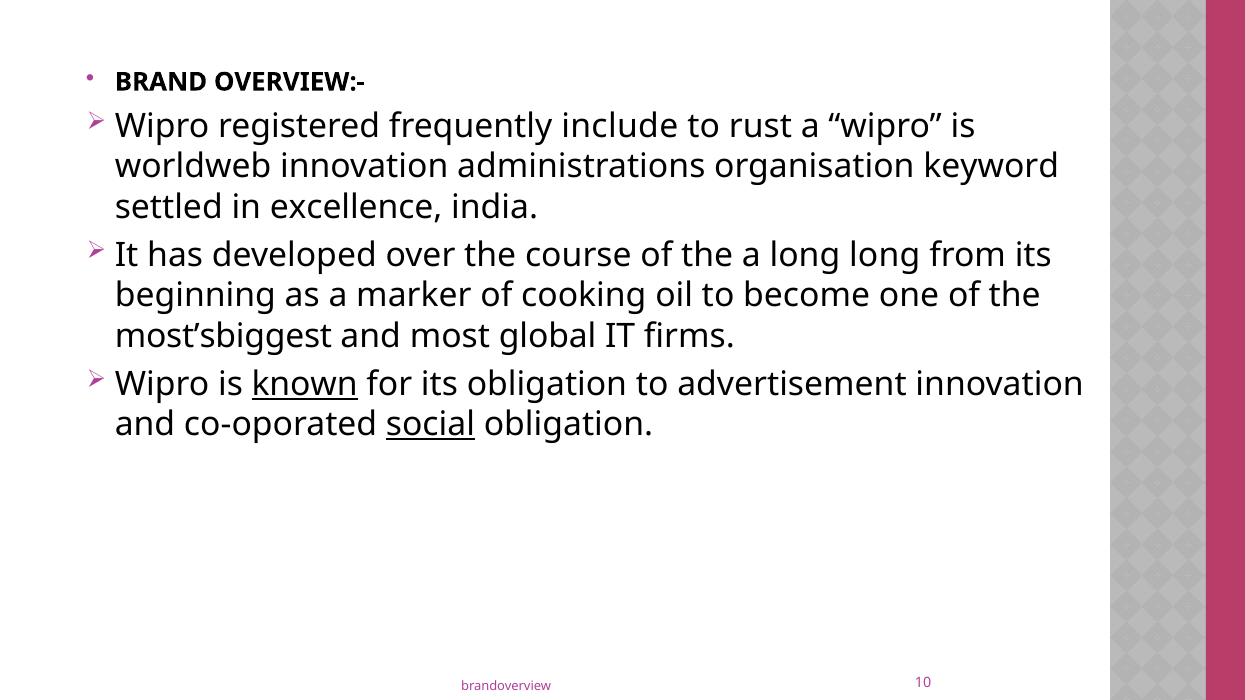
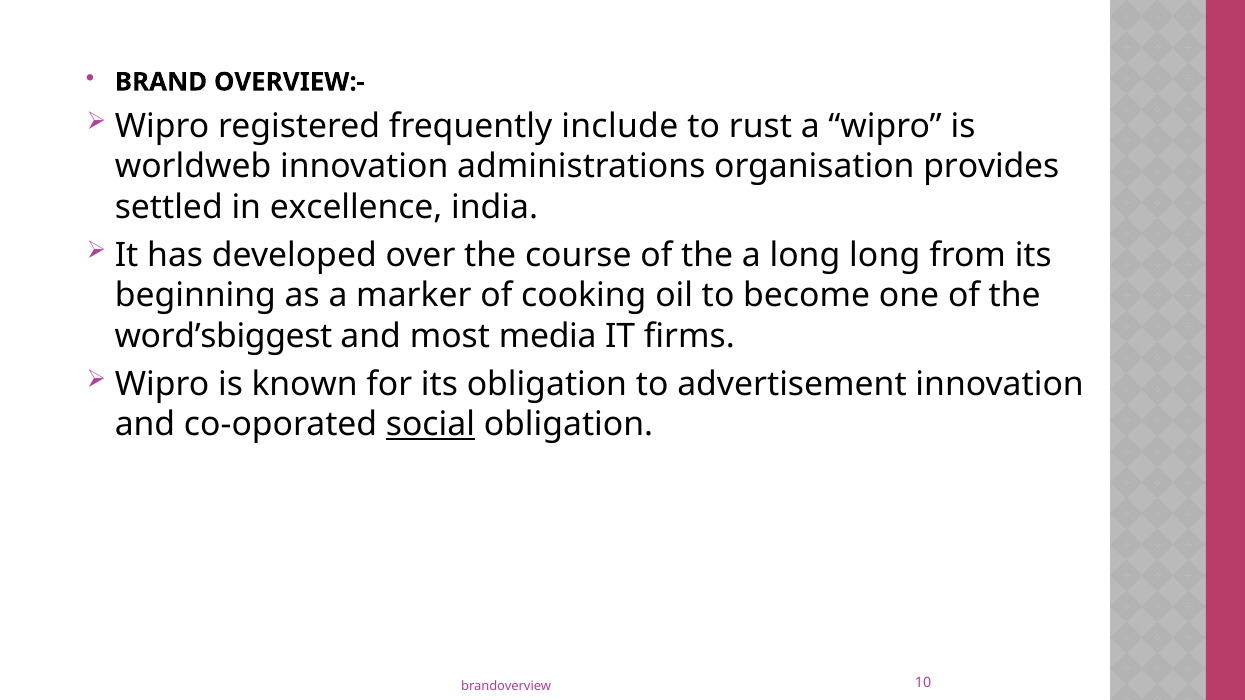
keyword: keyword -> provides
most’sbiggest: most’sbiggest -> word’sbiggest
global: global -> media
known underline: present -> none
